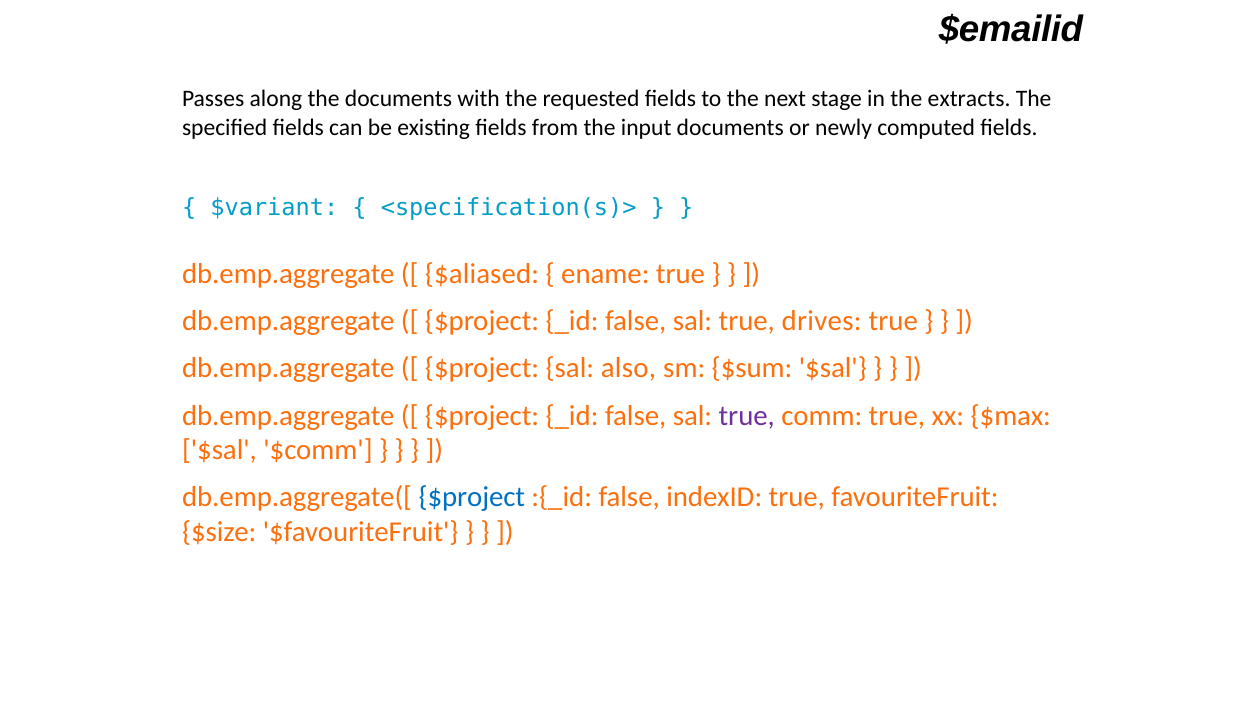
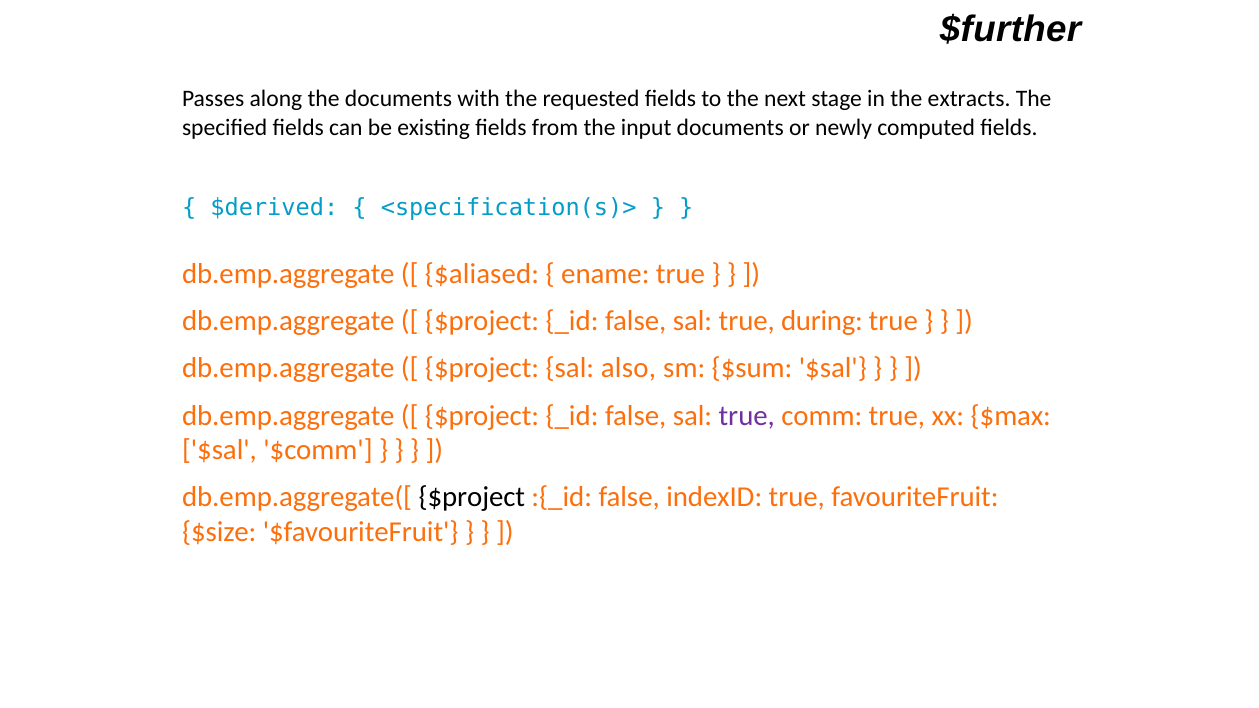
$emailid: $emailid -> $further
$variant: $variant -> $derived
drives: drives -> during
$project at (472, 497) colour: blue -> black
